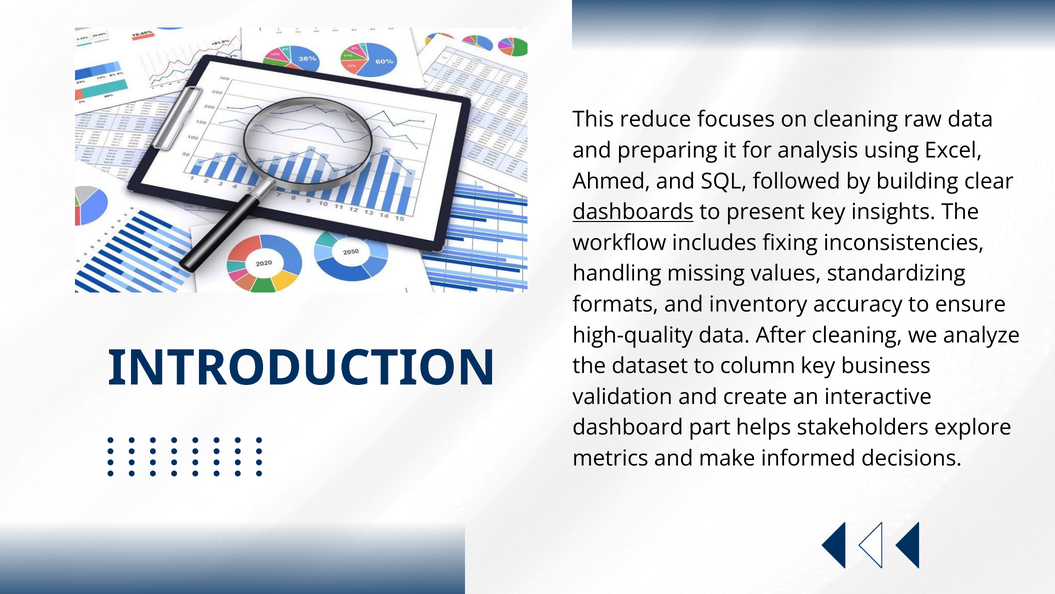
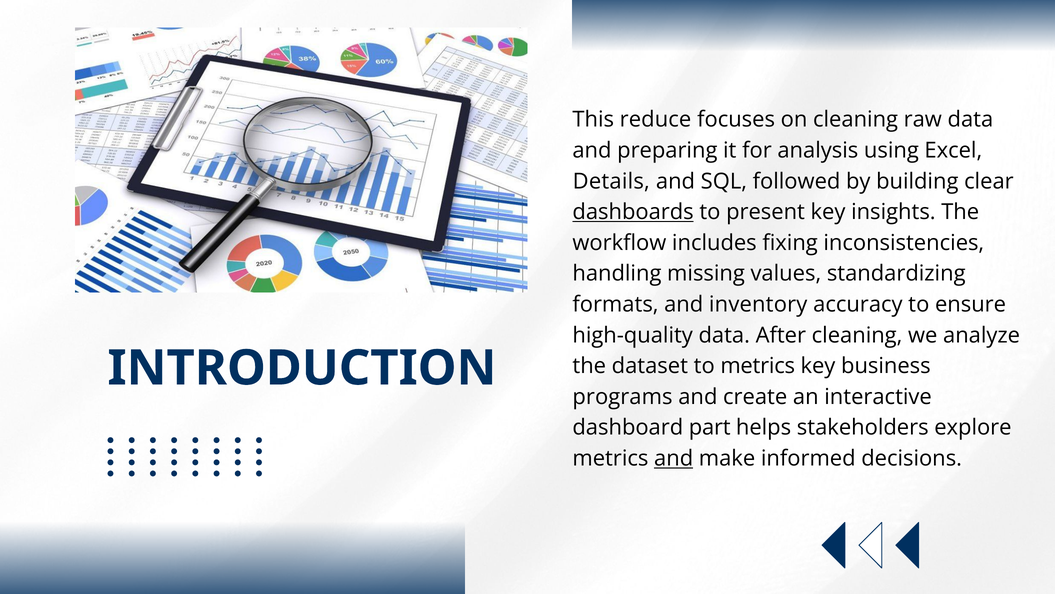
Ahmed: Ahmed -> Details
to column: column -> metrics
validation: validation -> programs
and at (674, 458) underline: none -> present
